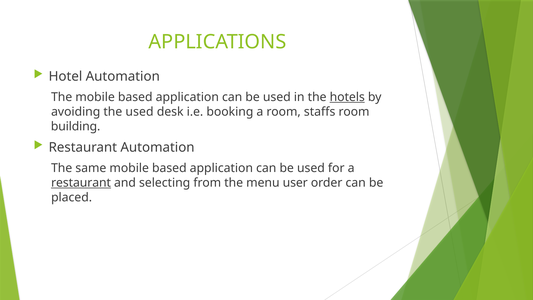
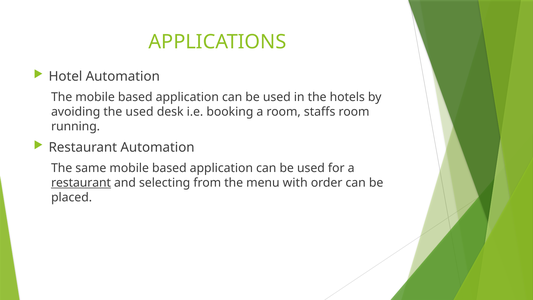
hotels underline: present -> none
building: building -> running
user: user -> with
